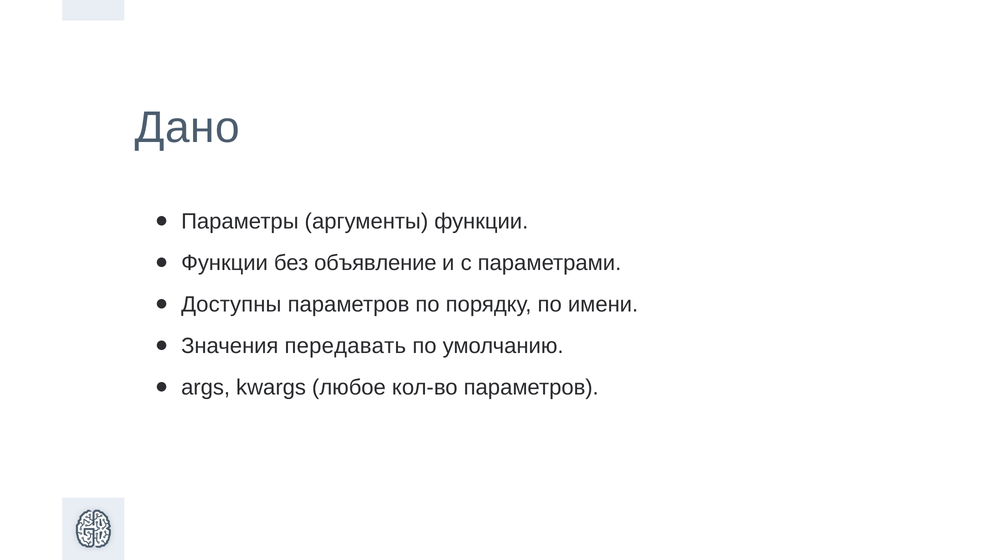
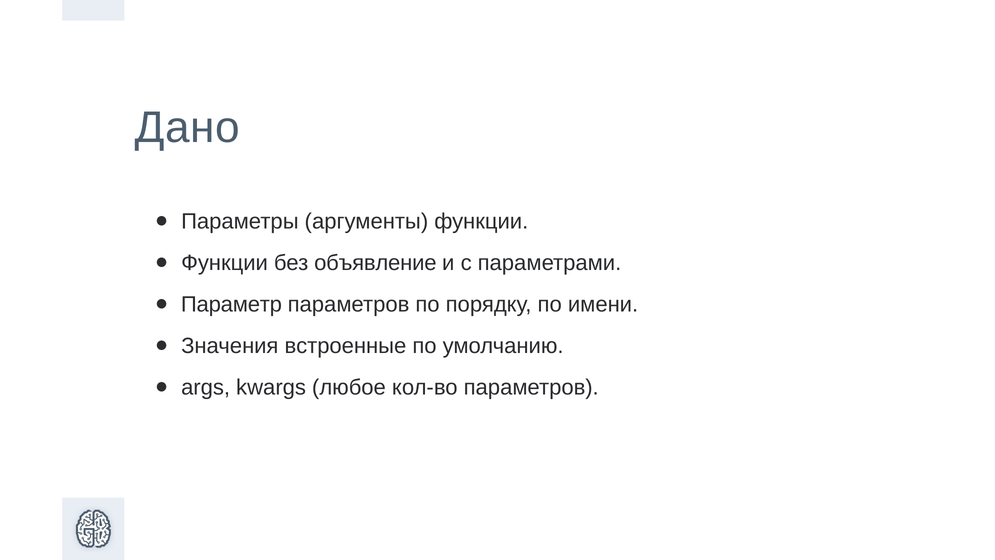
Доступны: Доступны -> Параметр
передавать: передавать -> встроенные
